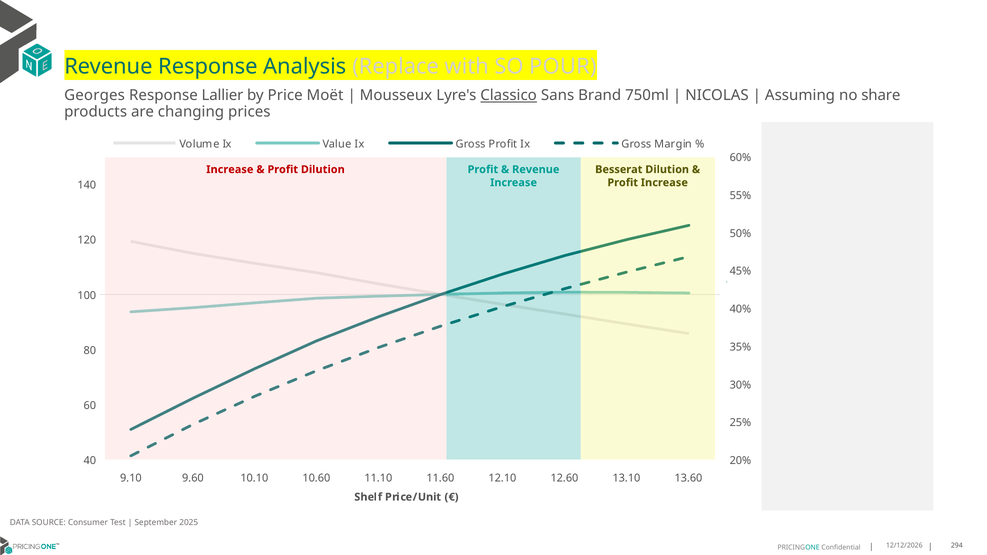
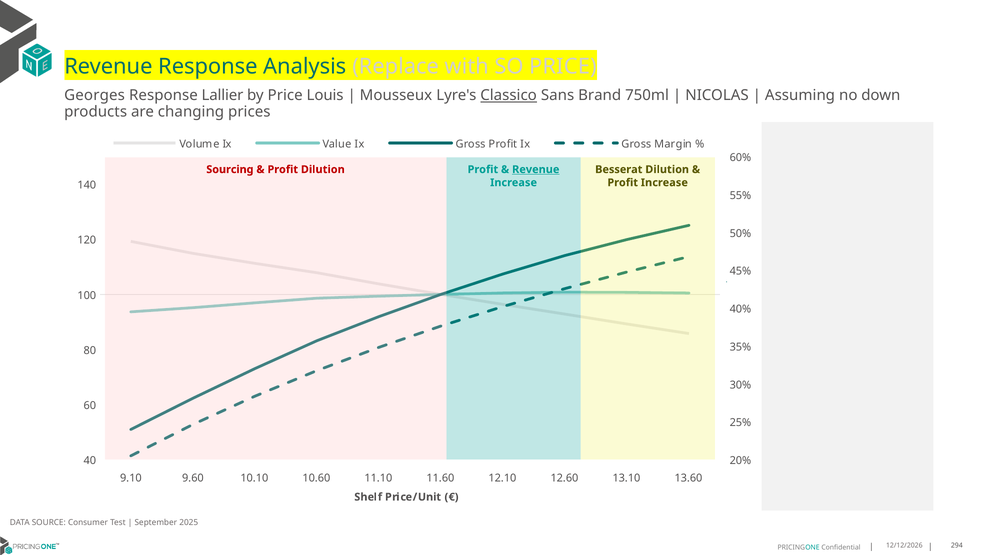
SO POUR: POUR -> PRICE
Moët: Moët -> Louis
share: share -> down
Increase at (230, 170): Increase -> Sourcing
Revenue at (536, 170) underline: none -> present
